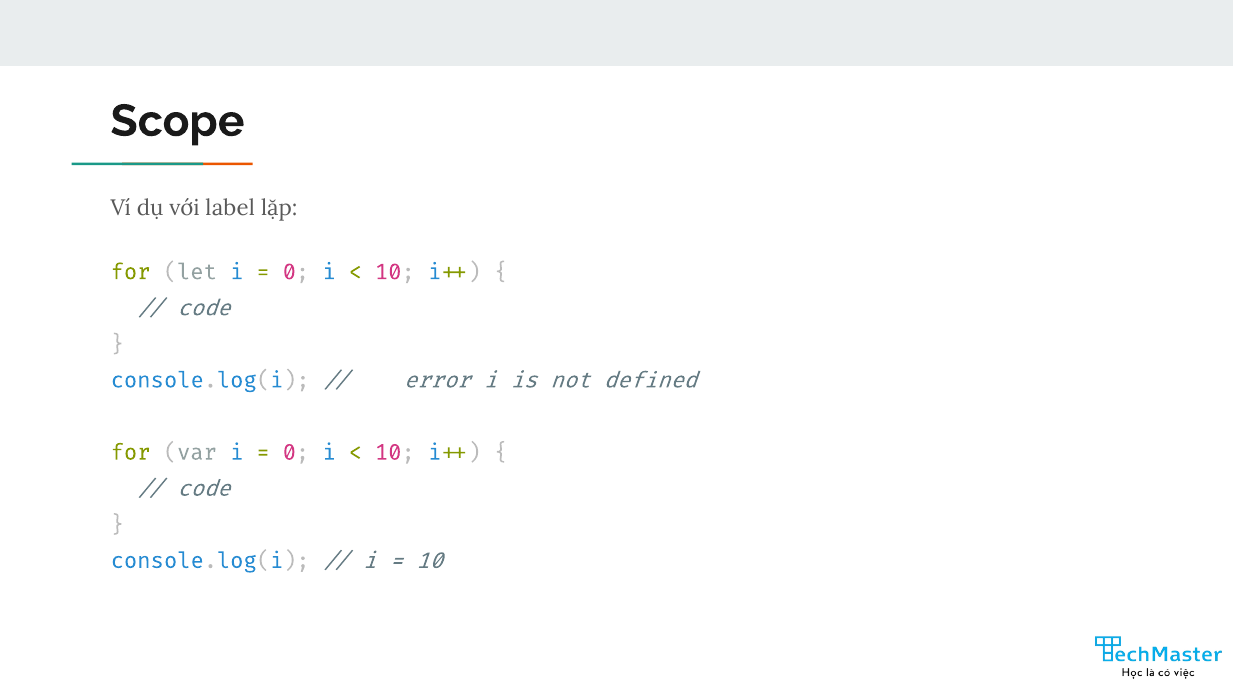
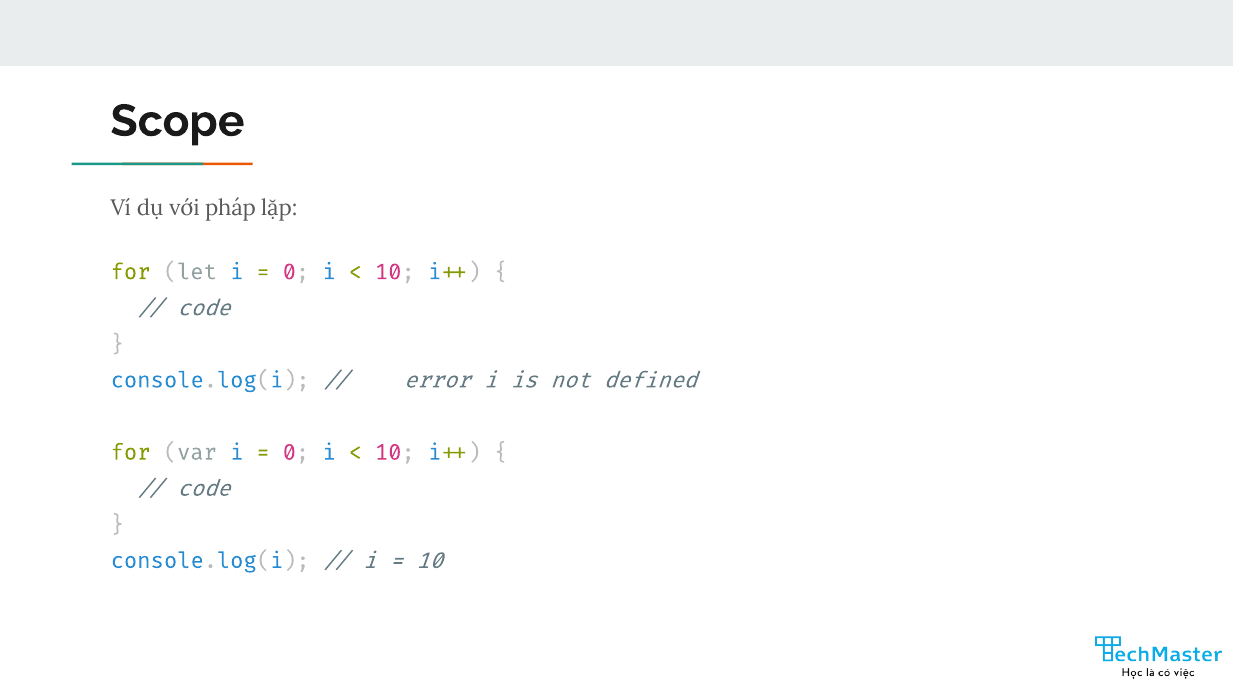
label: label -> pháp
